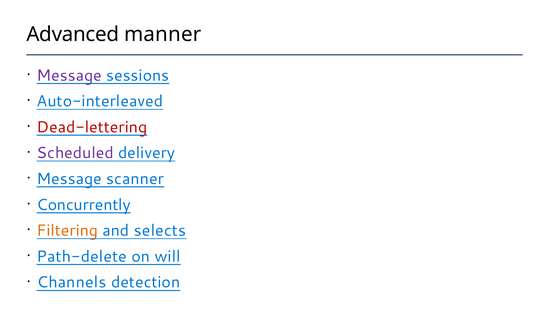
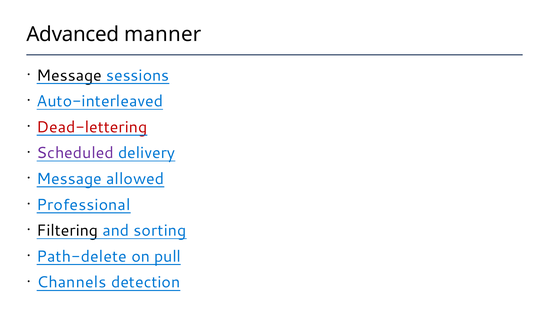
Message at (69, 75) colour: purple -> black
scanner: scanner -> allowed
Concurrently: Concurrently -> Professional
Filtering colour: orange -> black
selects: selects -> sorting
will: will -> pull
